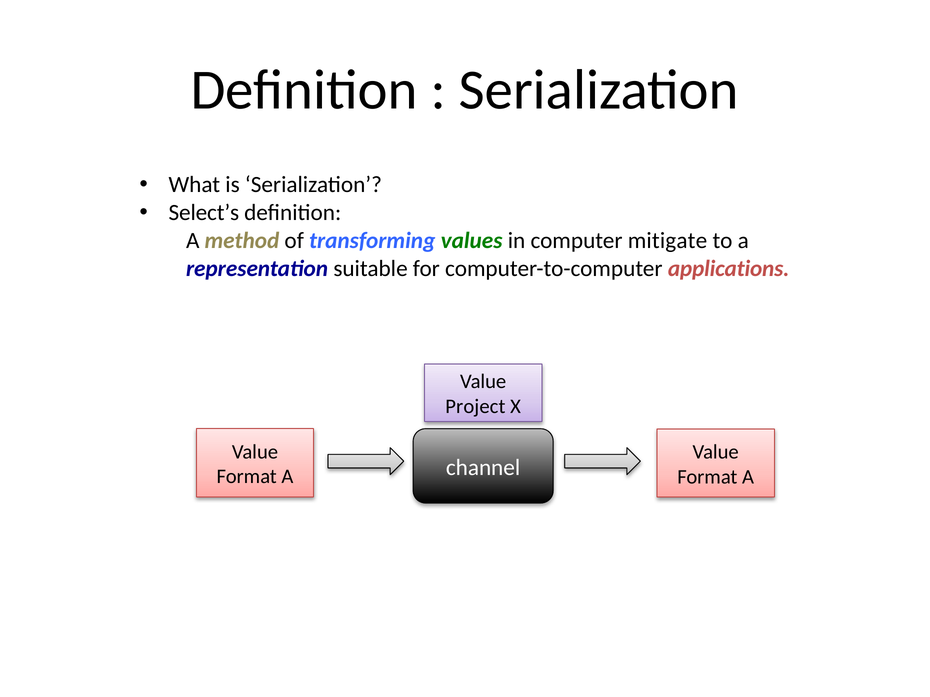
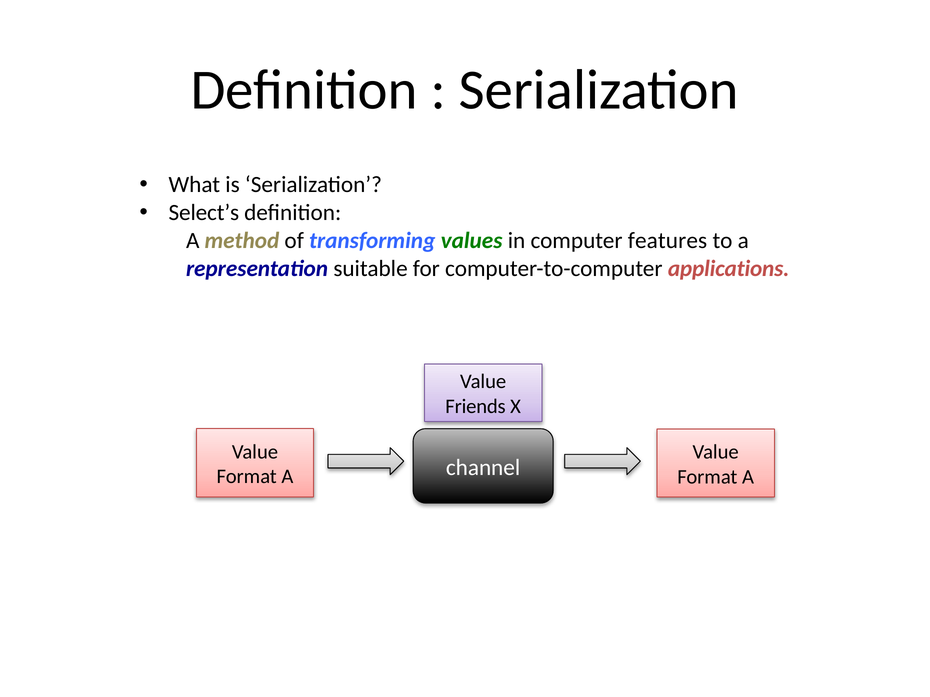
mitigate: mitigate -> features
Project: Project -> Friends
